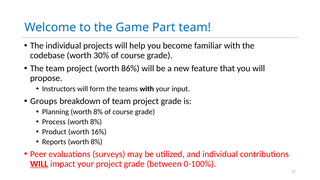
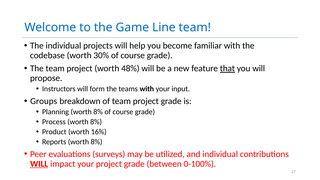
Part: Part -> Line
86%: 86% -> 48%
that underline: none -> present
